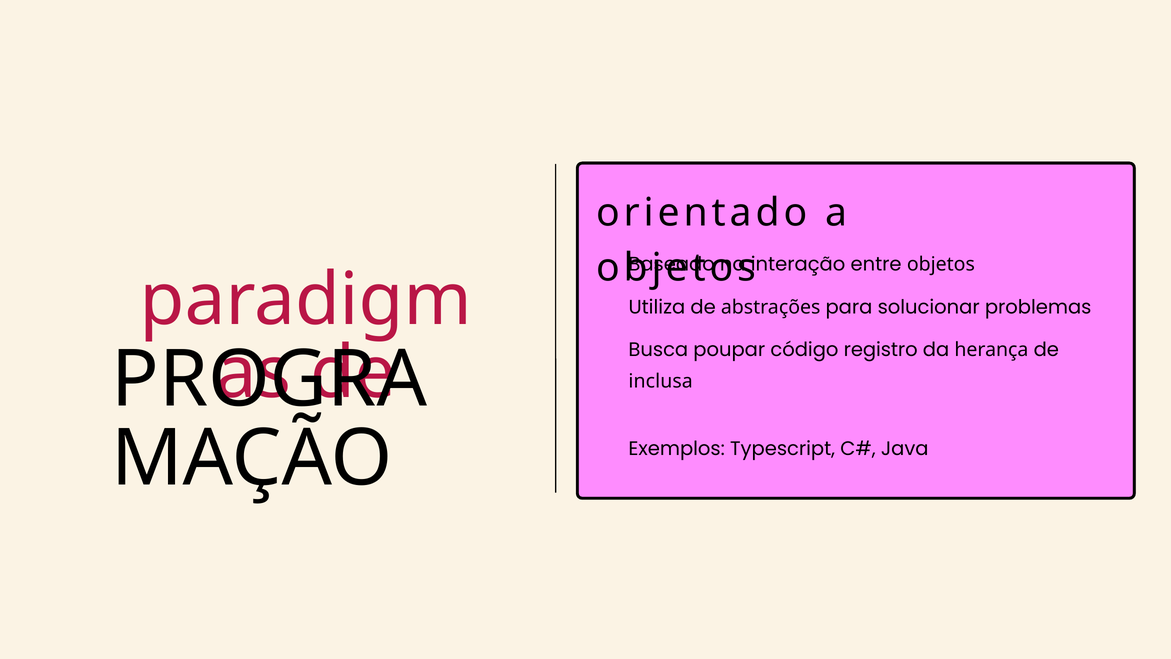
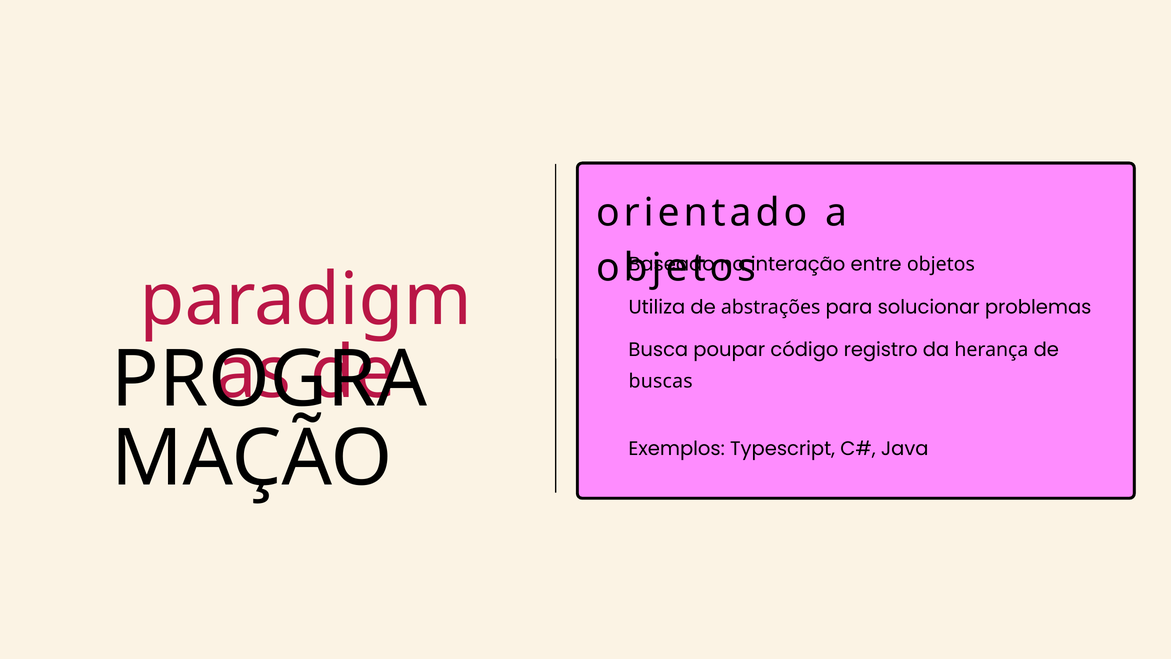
inclusa: inclusa -> buscas
